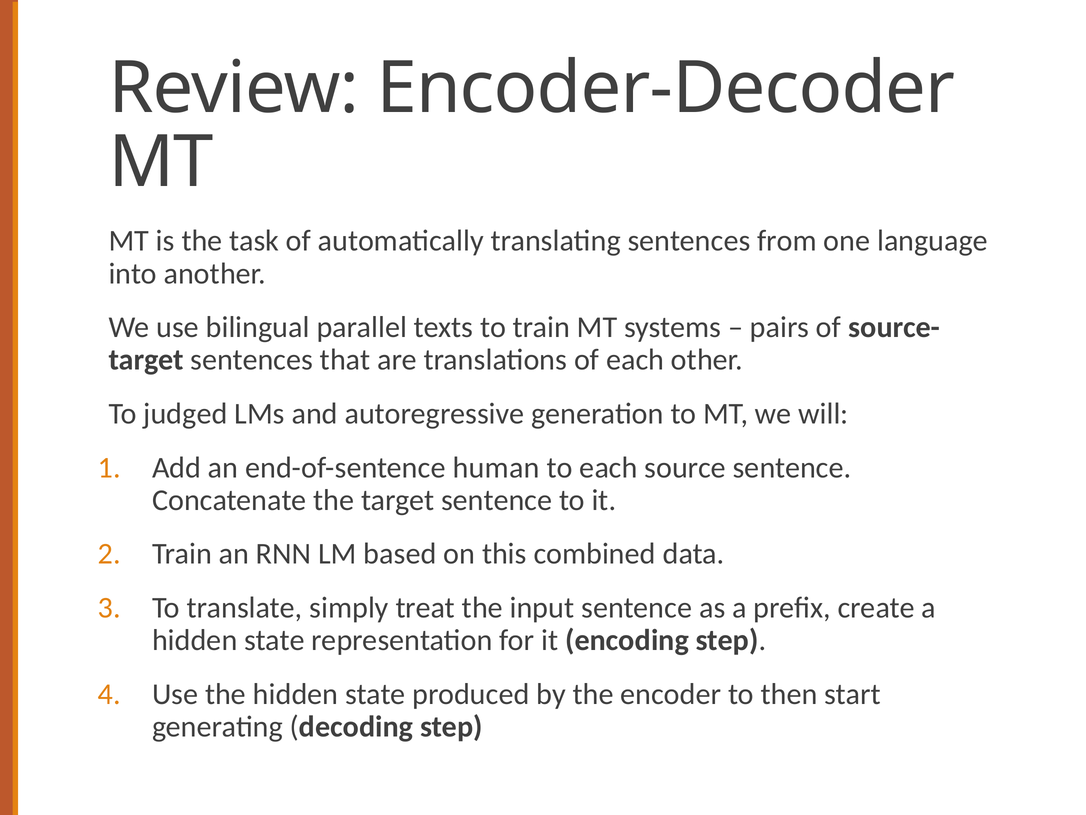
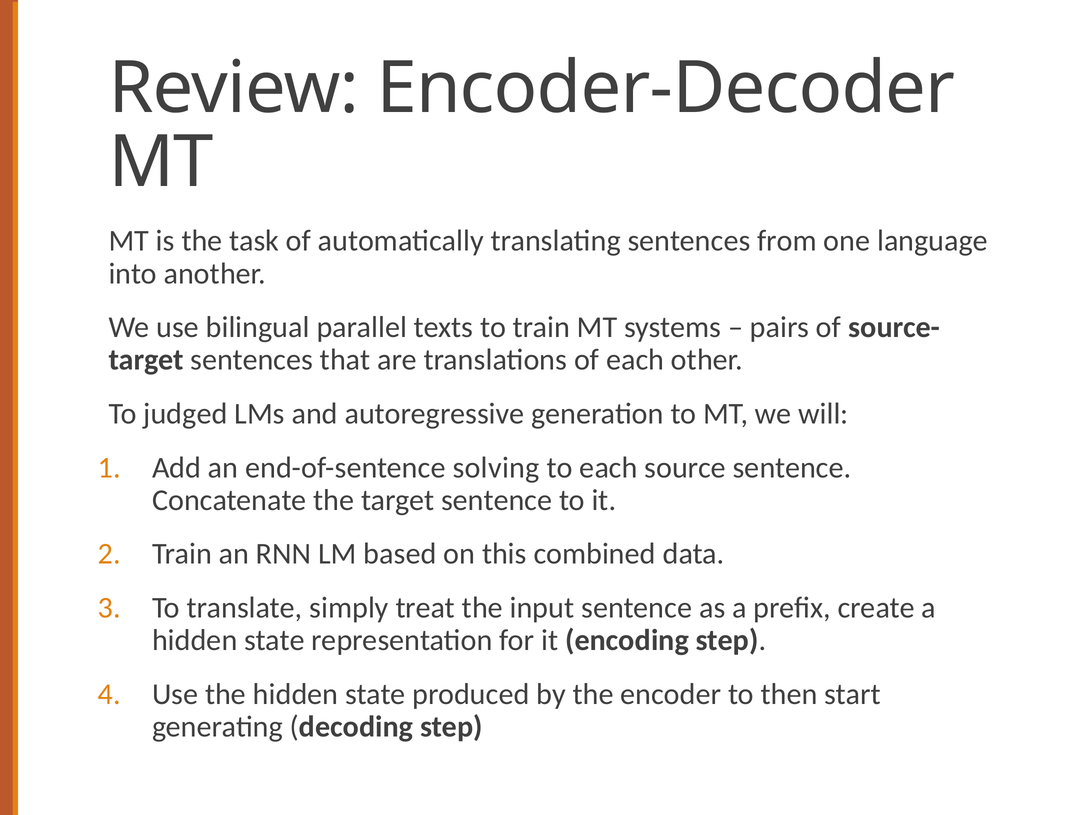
human: human -> solving
